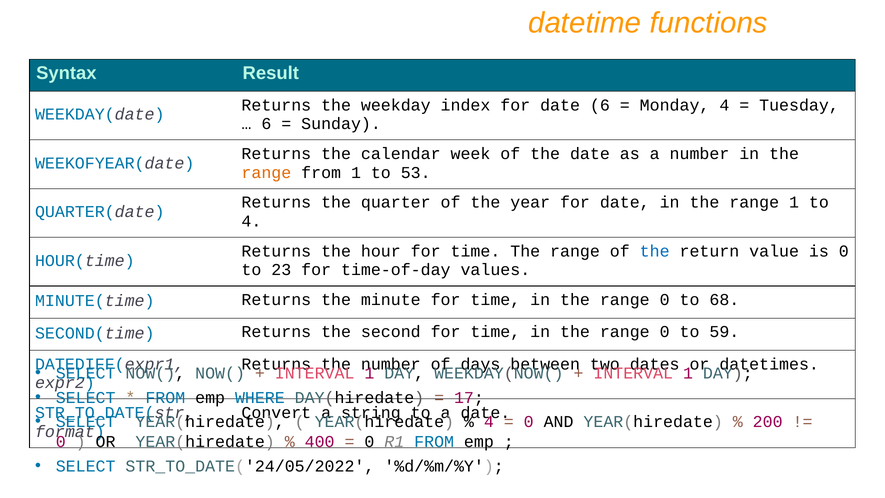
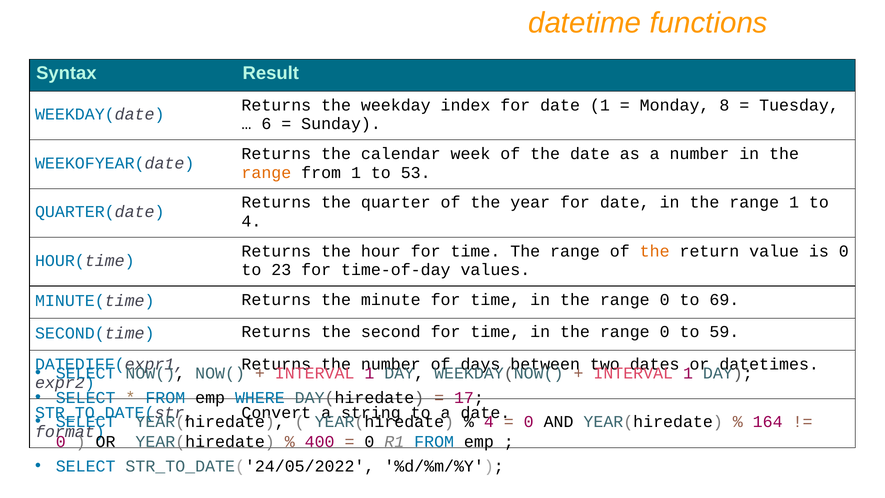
date 6: 6 -> 1
Monday 4: 4 -> 8
the at (655, 251) colour: blue -> orange
68: 68 -> 69
200: 200 -> 164
